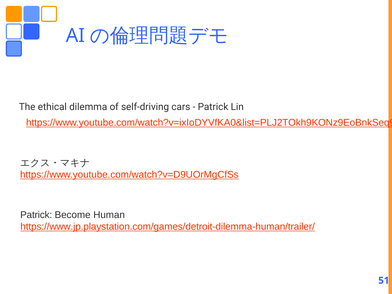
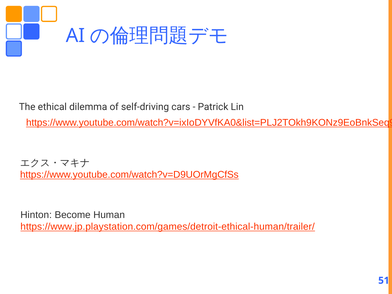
Patrick at (36, 215): Patrick -> Hinton
https://www.jp.playstation.com/games/detroit-dilemma-human/trailer/: https://www.jp.playstation.com/games/detroit-dilemma-human/trailer/ -> https://www.jp.playstation.com/games/detroit-ethical-human/trailer/
